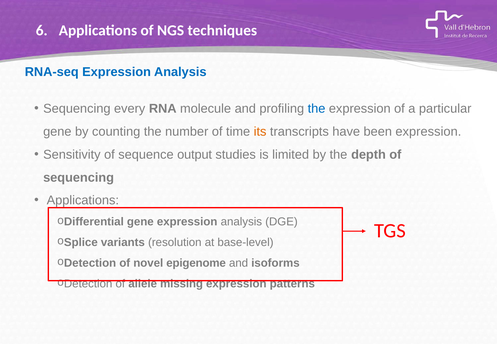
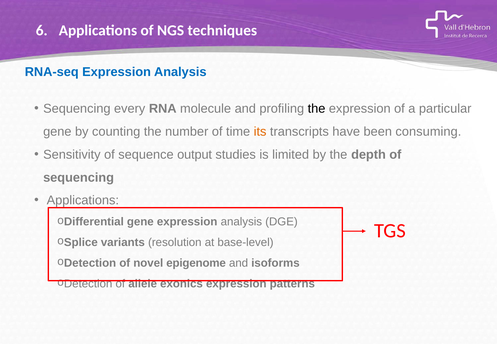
the at (317, 109) colour: blue -> black
been expression: expression -> consuming
missing: missing -> exonics
